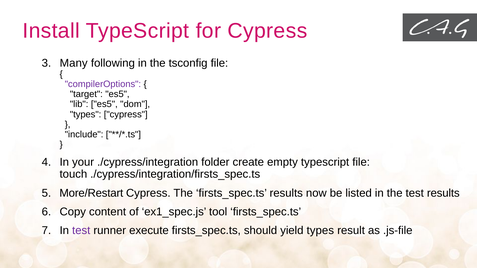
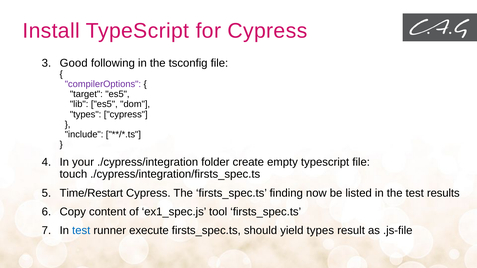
Many: Many -> Good
More/Restart: More/Restart -> Time/Restart
firsts_spec.ts results: results -> finding
test at (81, 231) colour: purple -> blue
